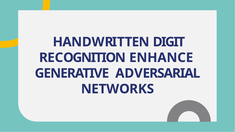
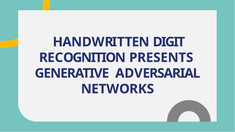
ENHANCE: ENHANCE -> PRESENTS
